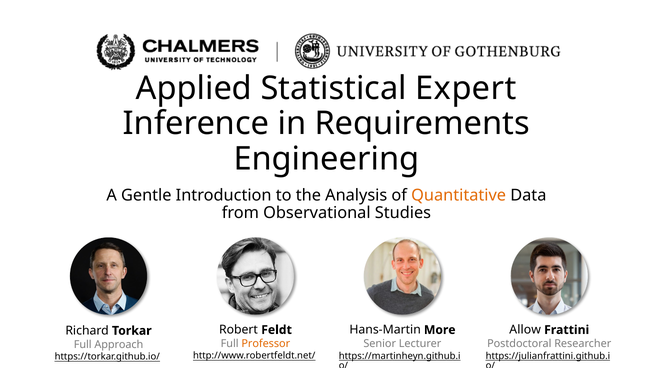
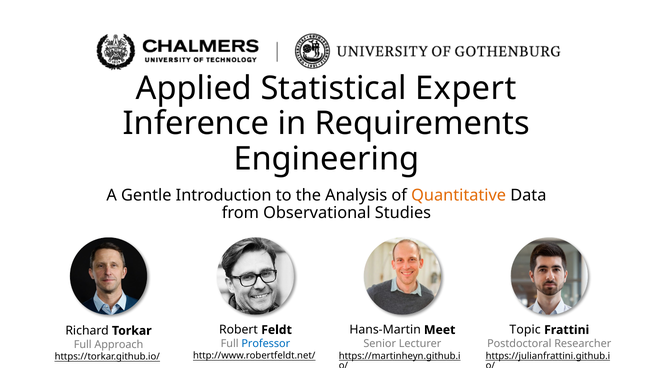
More: More -> Meet
Allow: Allow -> Topic
Professor colour: orange -> blue
